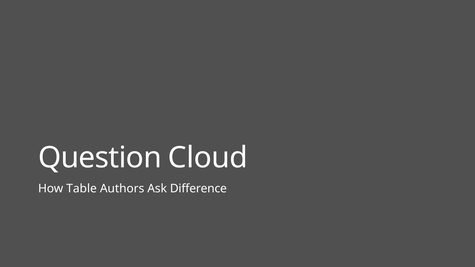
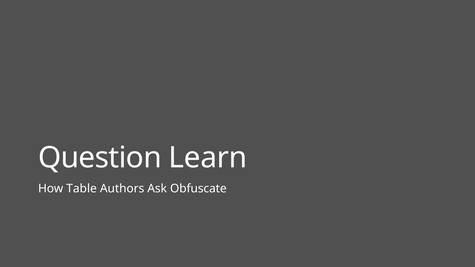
Cloud: Cloud -> Learn
Difference: Difference -> Obfuscate
